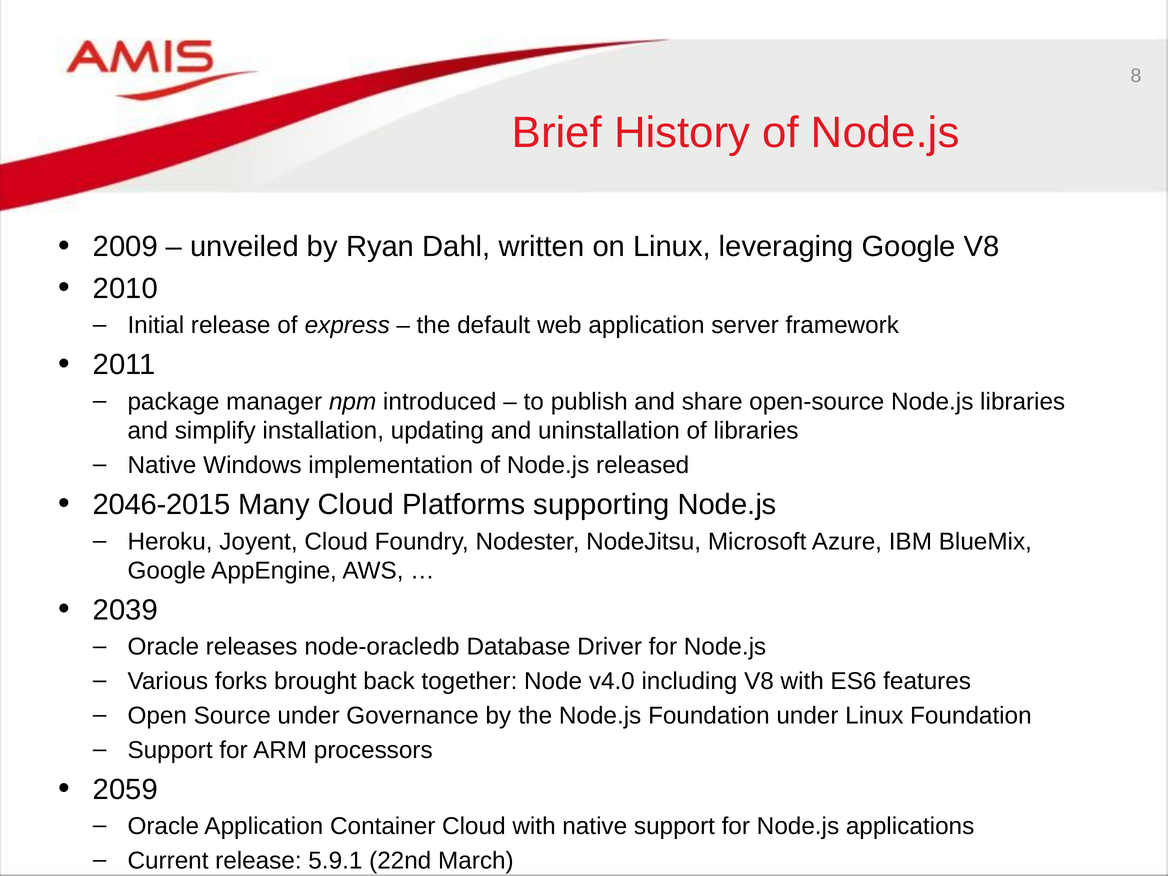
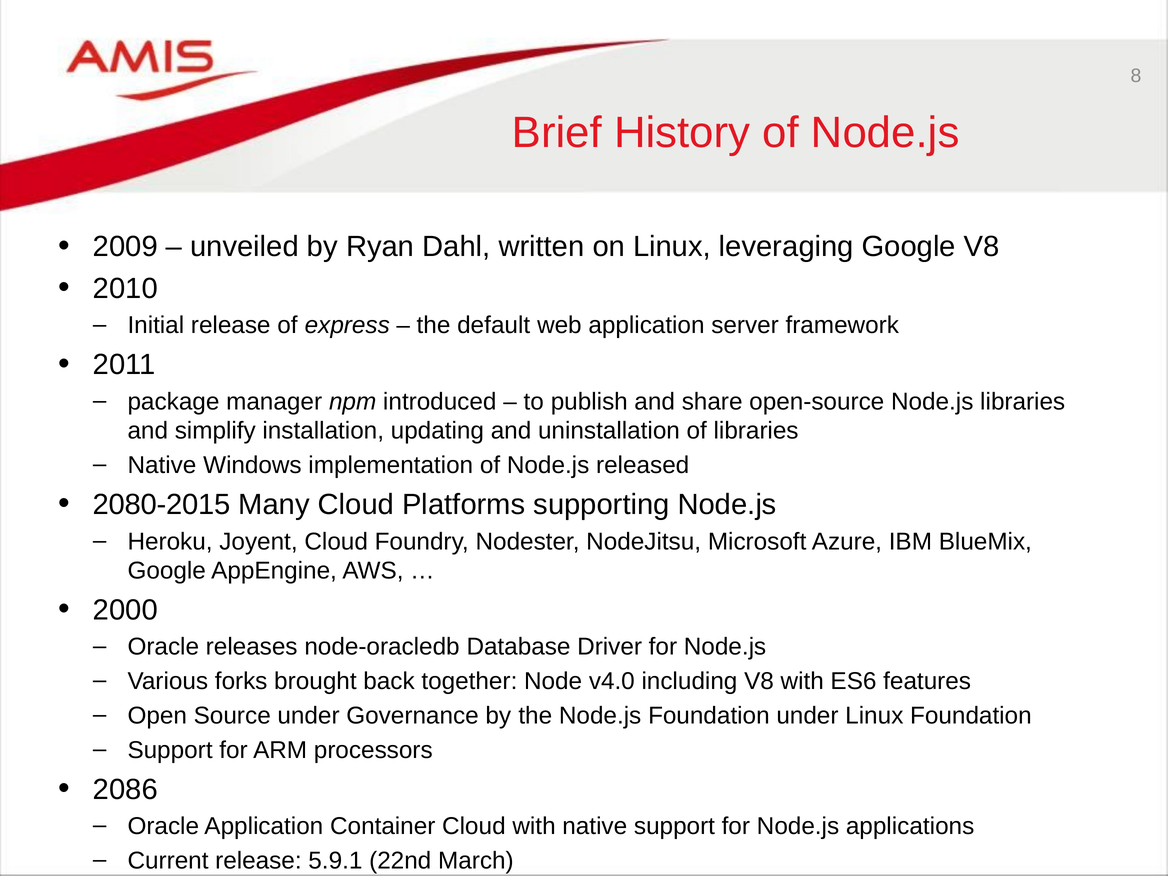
2046-2015: 2046-2015 -> 2080-2015
2039: 2039 -> 2000
2059: 2059 -> 2086
